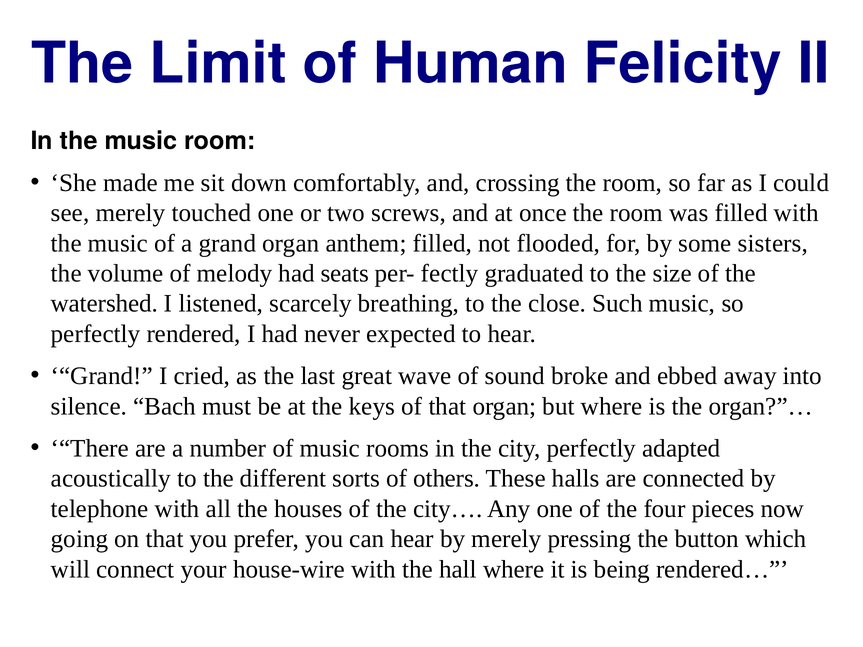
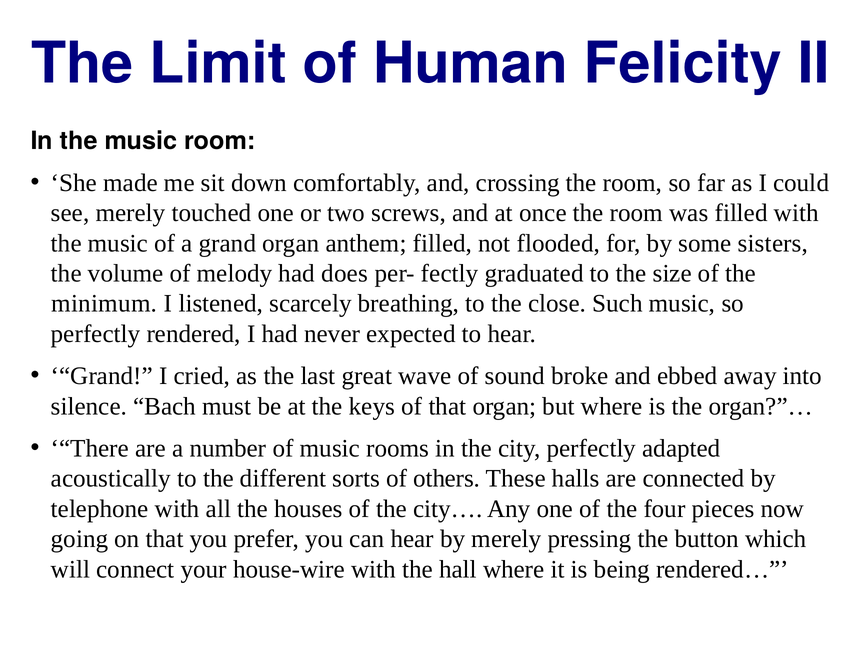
seats: seats -> does
watershed: watershed -> minimum
